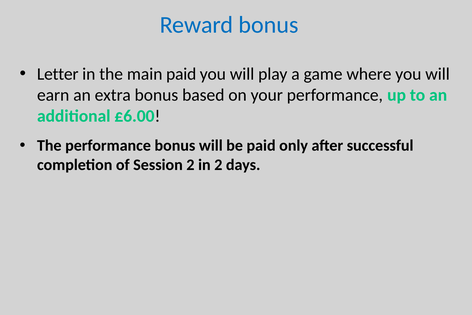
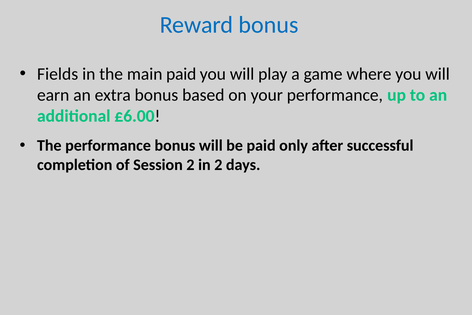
Letter: Letter -> Fields
